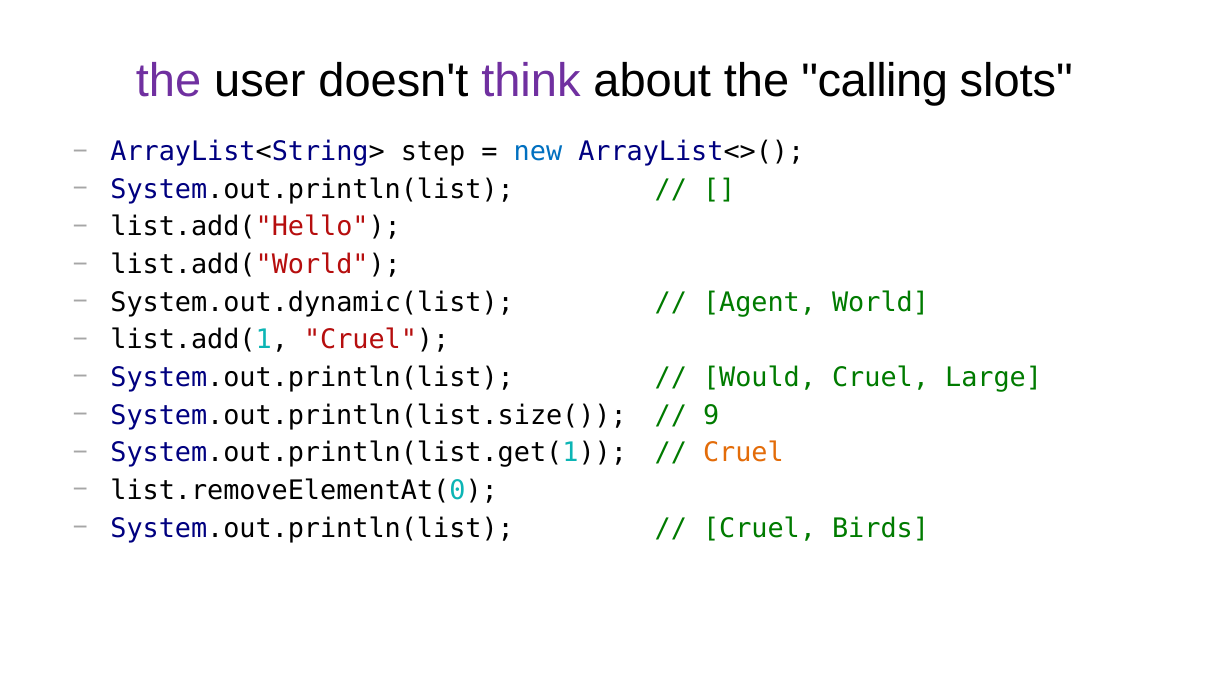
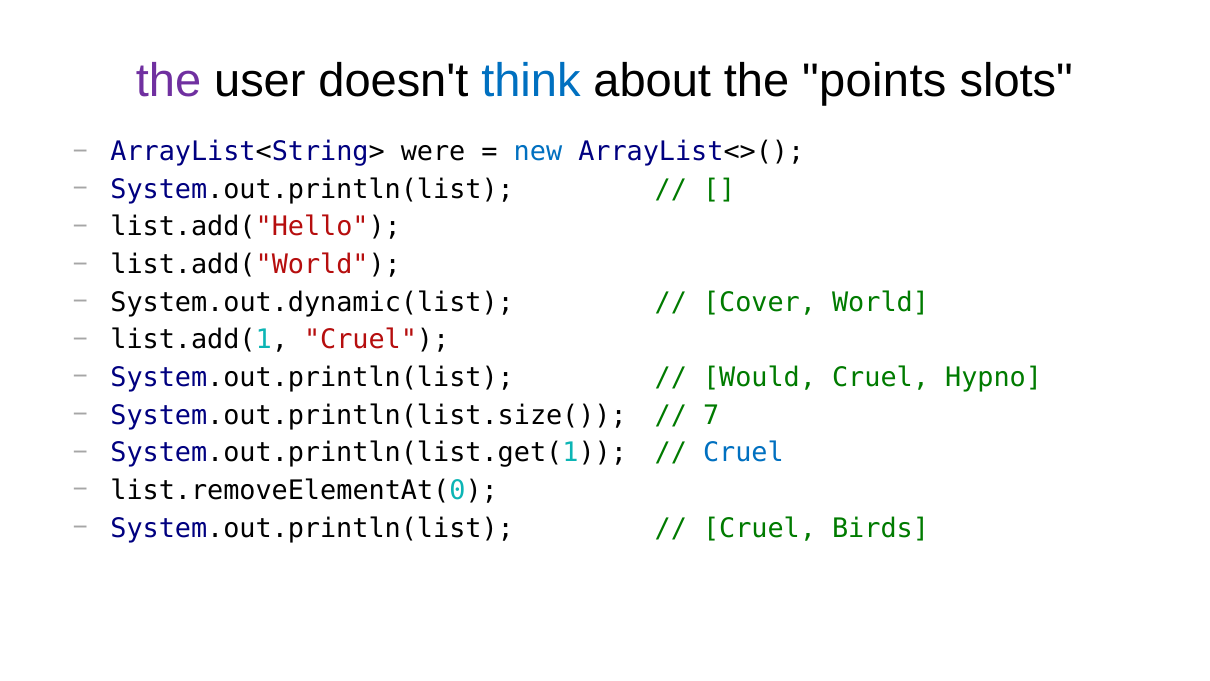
think colour: purple -> blue
calling: calling -> points
step: step -> were
Agent: Agent -> Cover
Large: Large -> Hypno
9: 9 -> 7
Cruel at (743, 453) colour: orange -> blue
